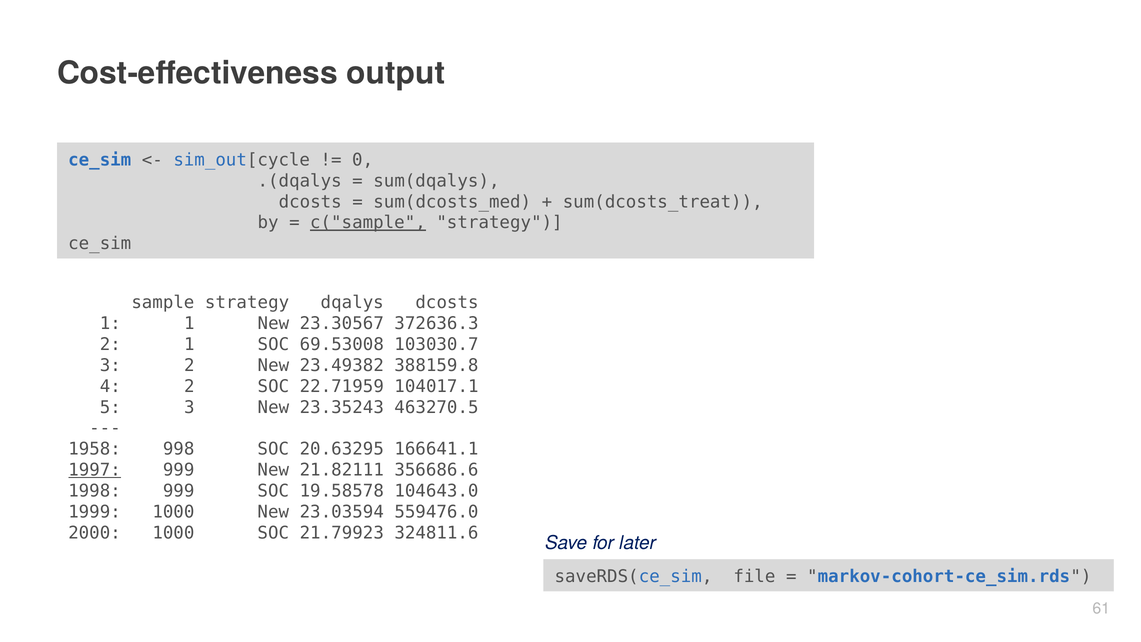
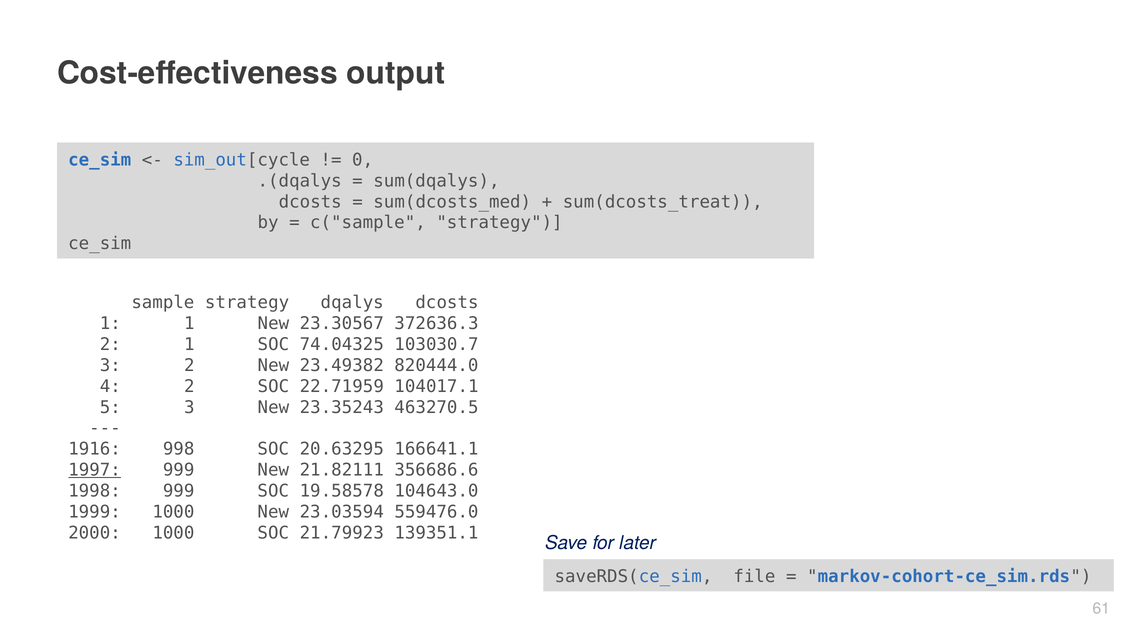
c("sample underline: present -> none
69.53008: 69.53008 -> 74.04325
388159.8: 388159.8 -> 820444.0
1958: 1958 -> 1916
324811.6: 324811.6 -> 139351.1
